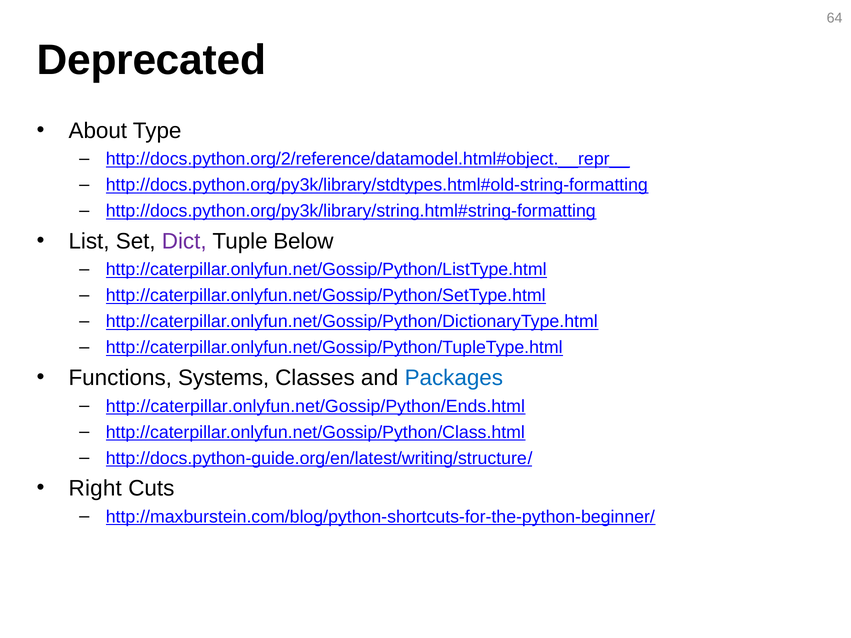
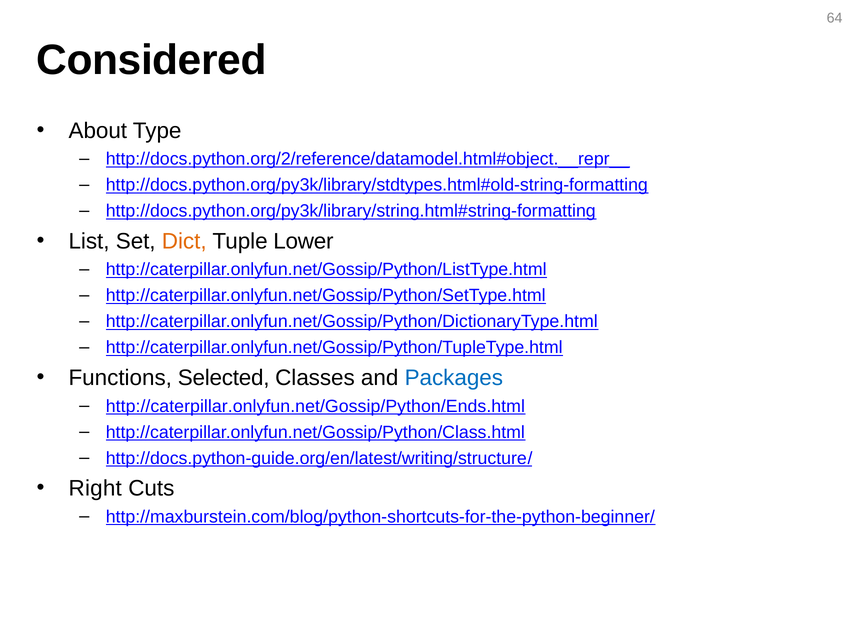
Deprecated: Deprecated -> Considered
Dict colour: purple -> orange
Below: Below -> Lower
Systems: Systems -> Selected
